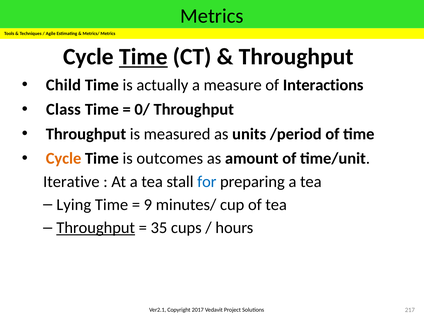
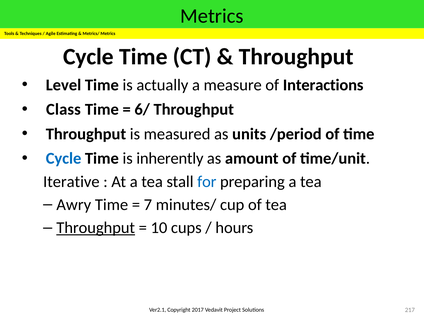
Time at (143, 57) underline: present -> none
Child: Child -> Level
0/: 0/ -> 6/
Cycle at (64, 159) colour: orange -> blue
outcomes: outcomes -> inherently
Lying: Lying -> Awry
9: 9 -> 7
35: 35 -> 10
